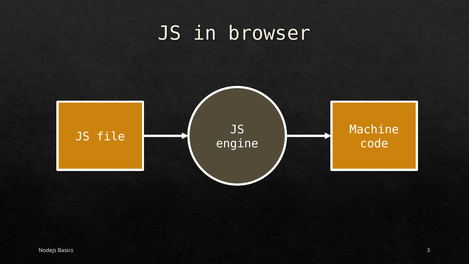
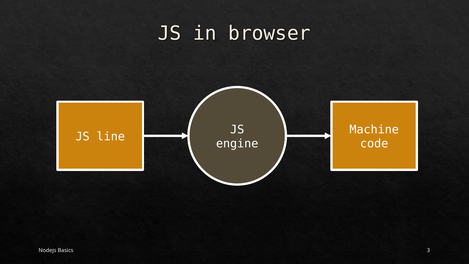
file: file -> line
